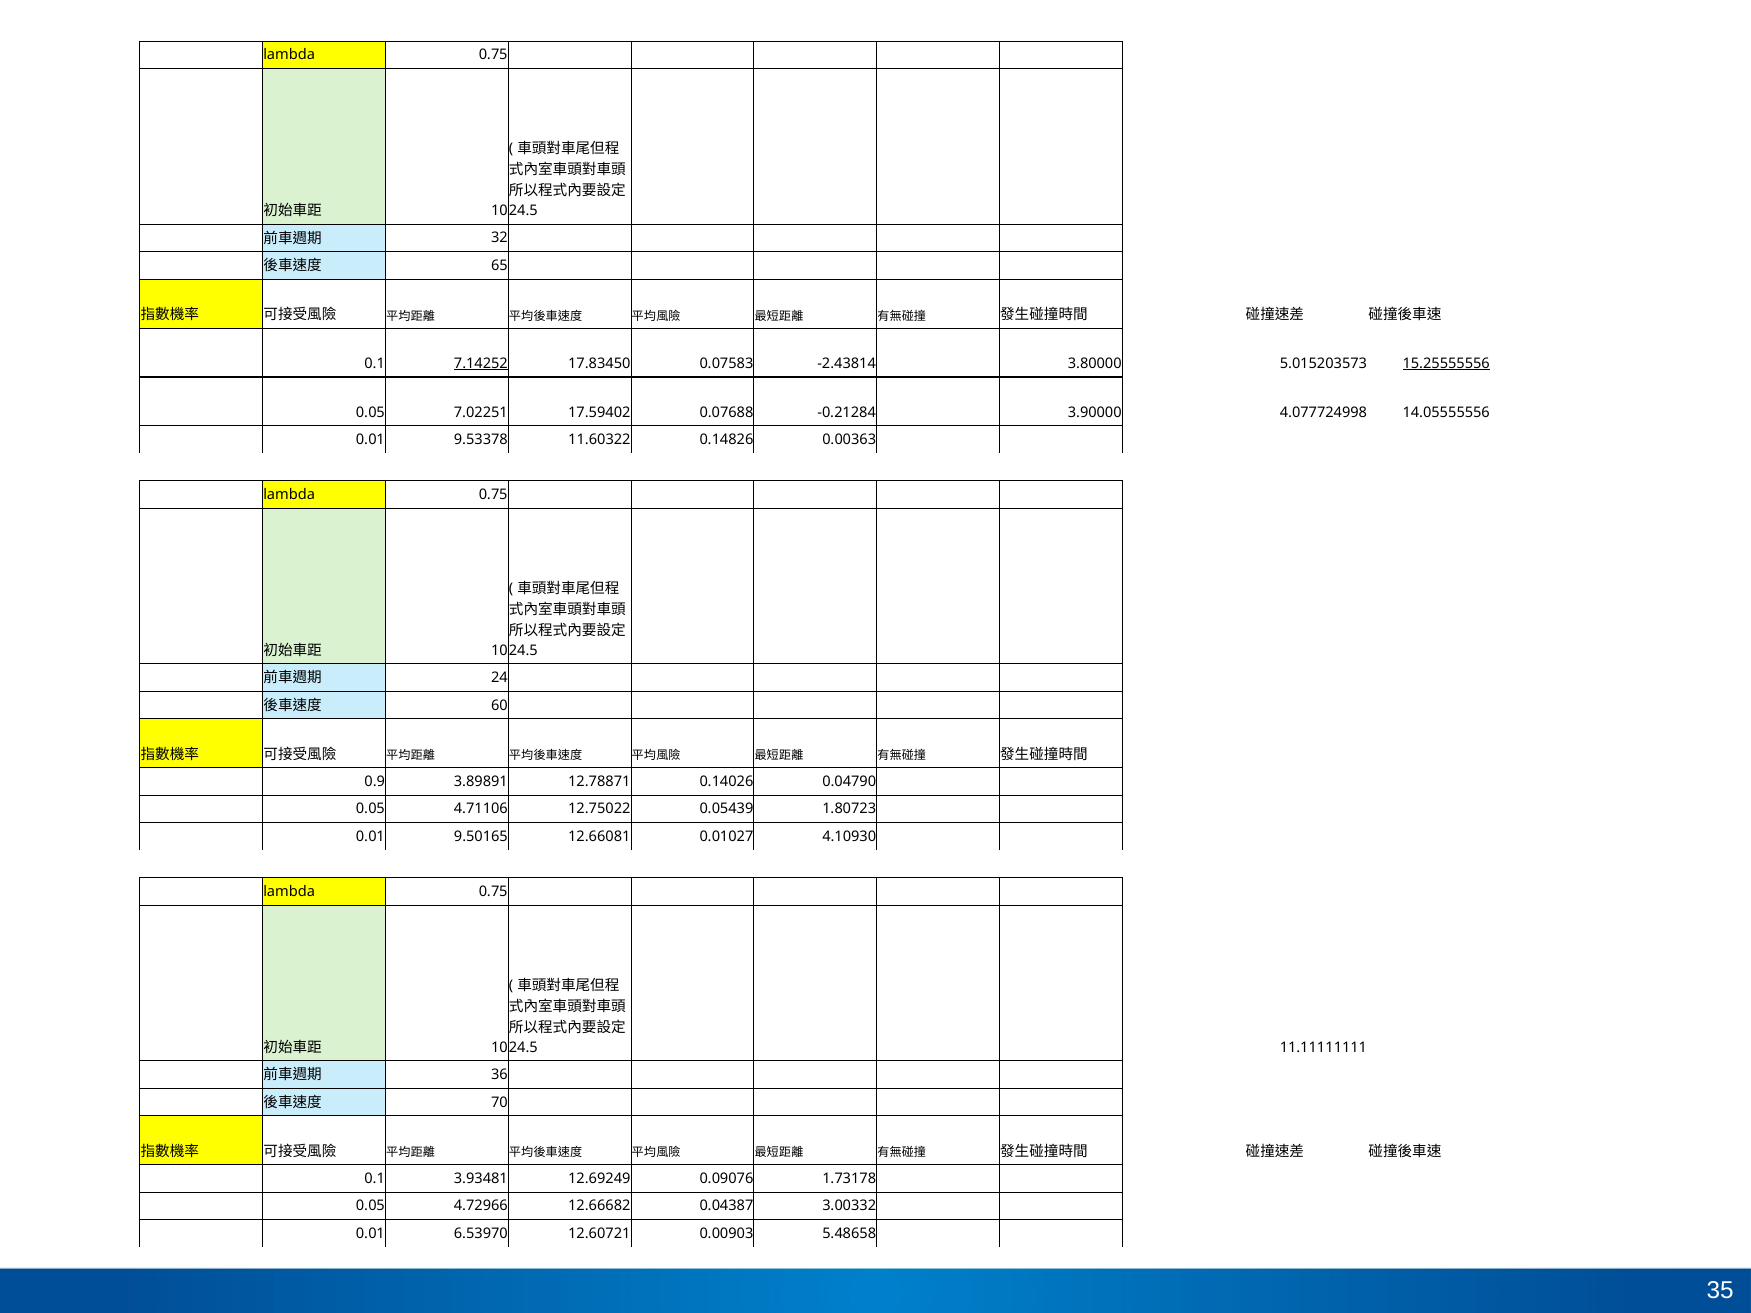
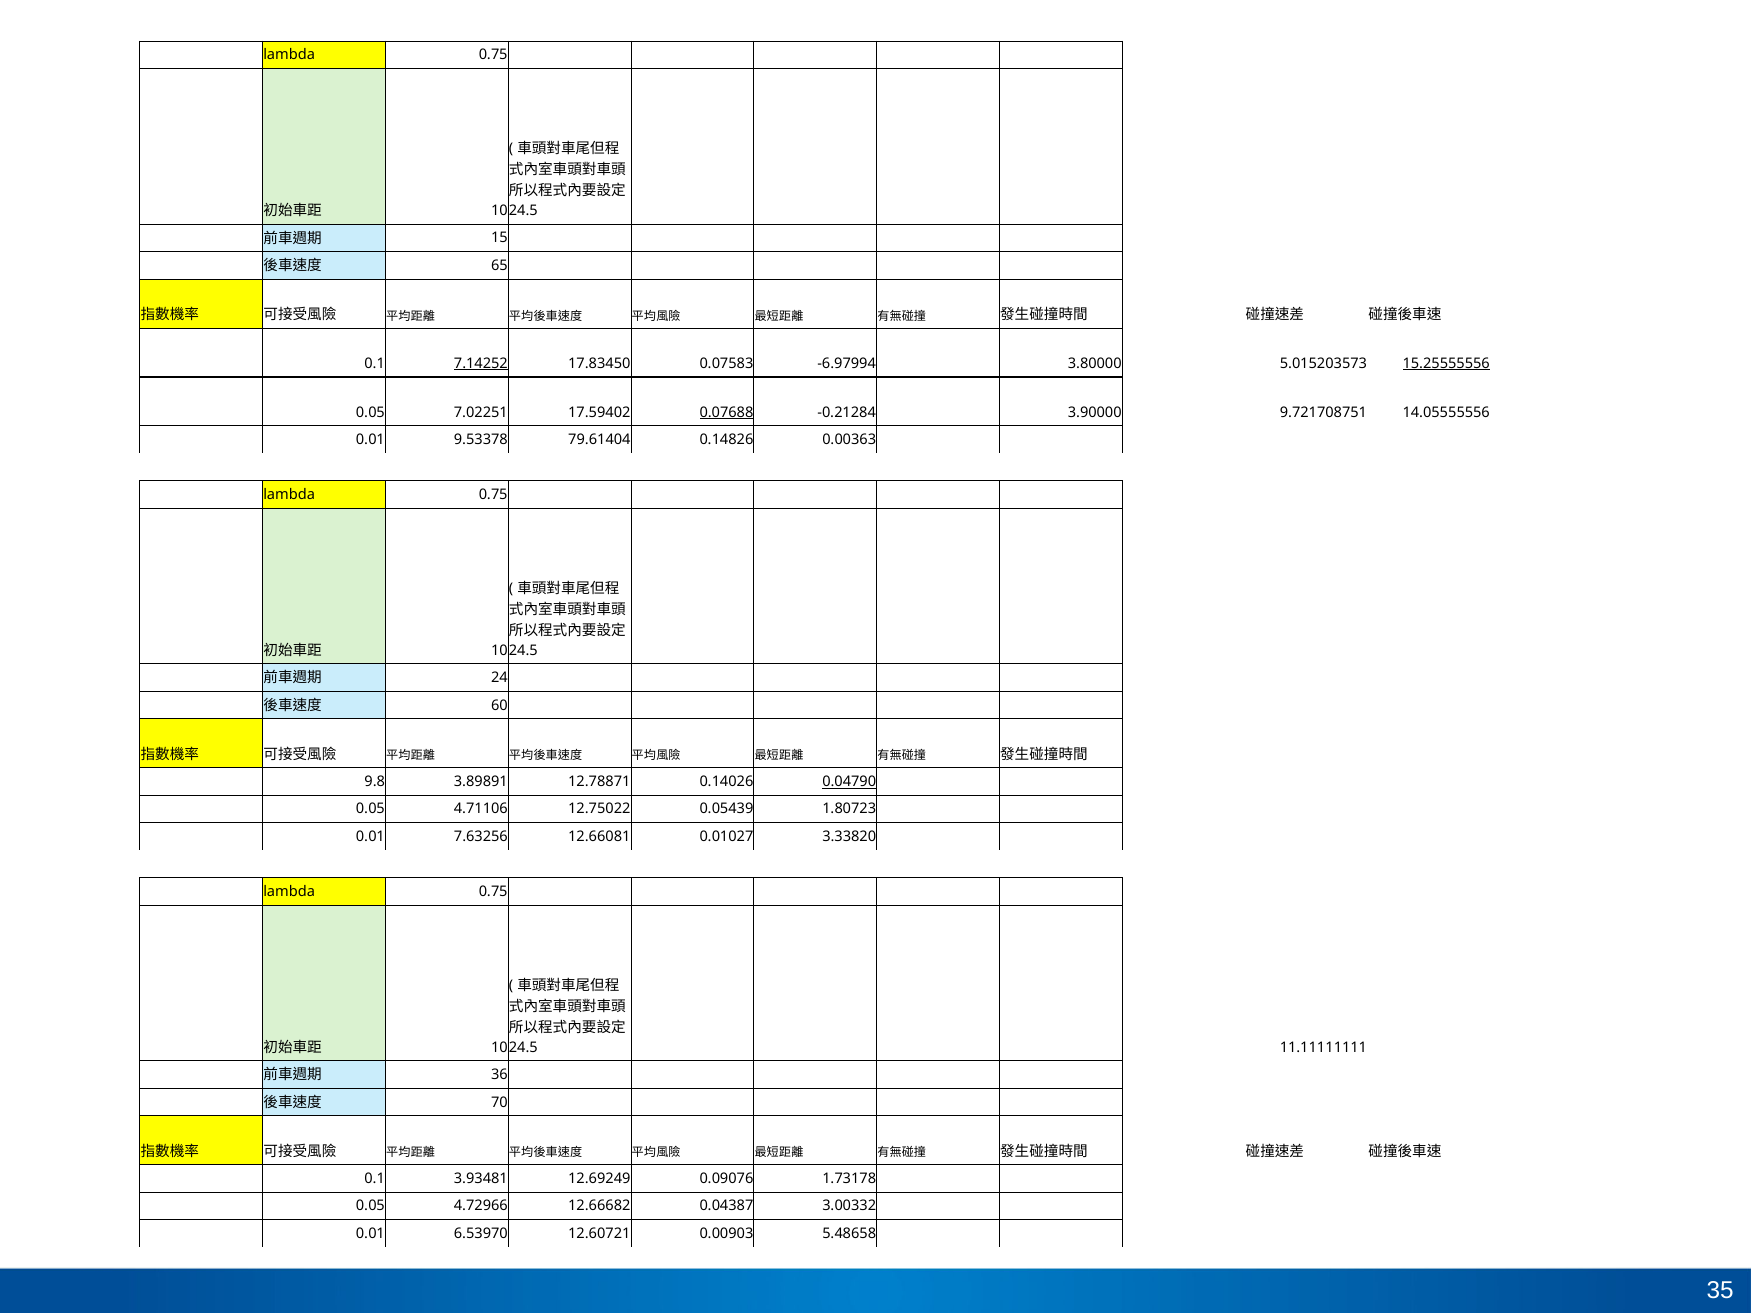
32: 32 -> 15
-2.43814: -2.43814 -> -6.97994
0.07688 underline: none -> present
4.077724998: 4.077724998 -> 9.721708751
11.60322: 11.60322 -> 79.61404
0.9: 0.9 -> 9.8
0.04790 underline: none -> present
9.50165: 9.50165 -> 7.63256
4.10930: 4.10930 -> 3.33820
